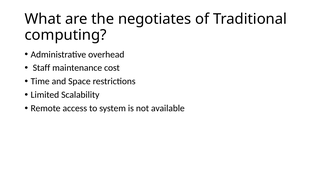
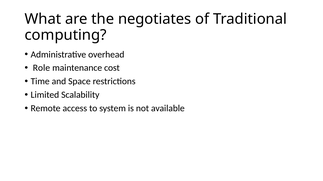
Staff: Staff -> Role
